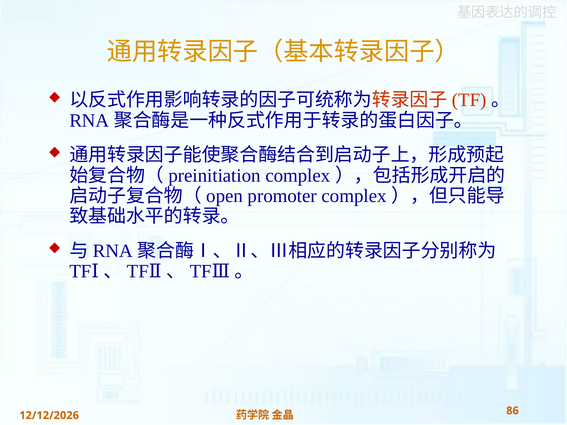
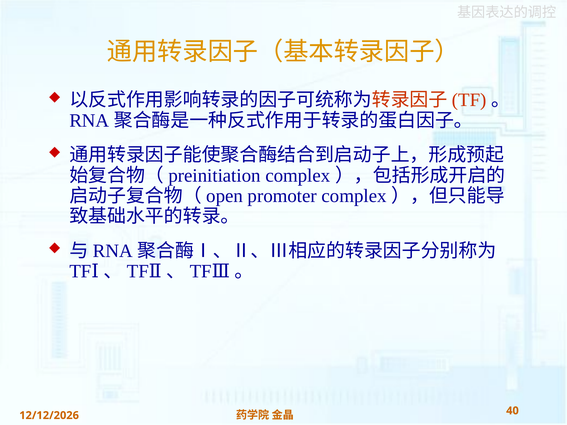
86: 86 -> 40
